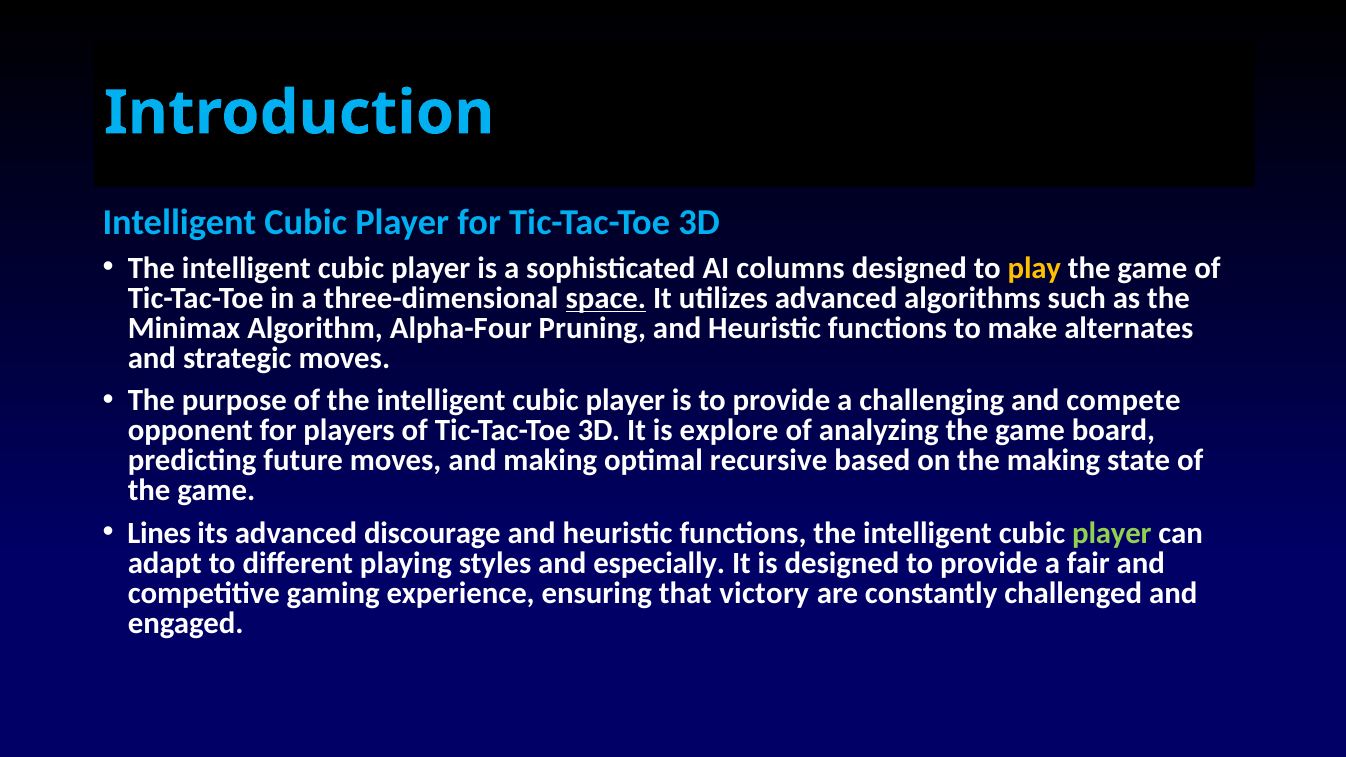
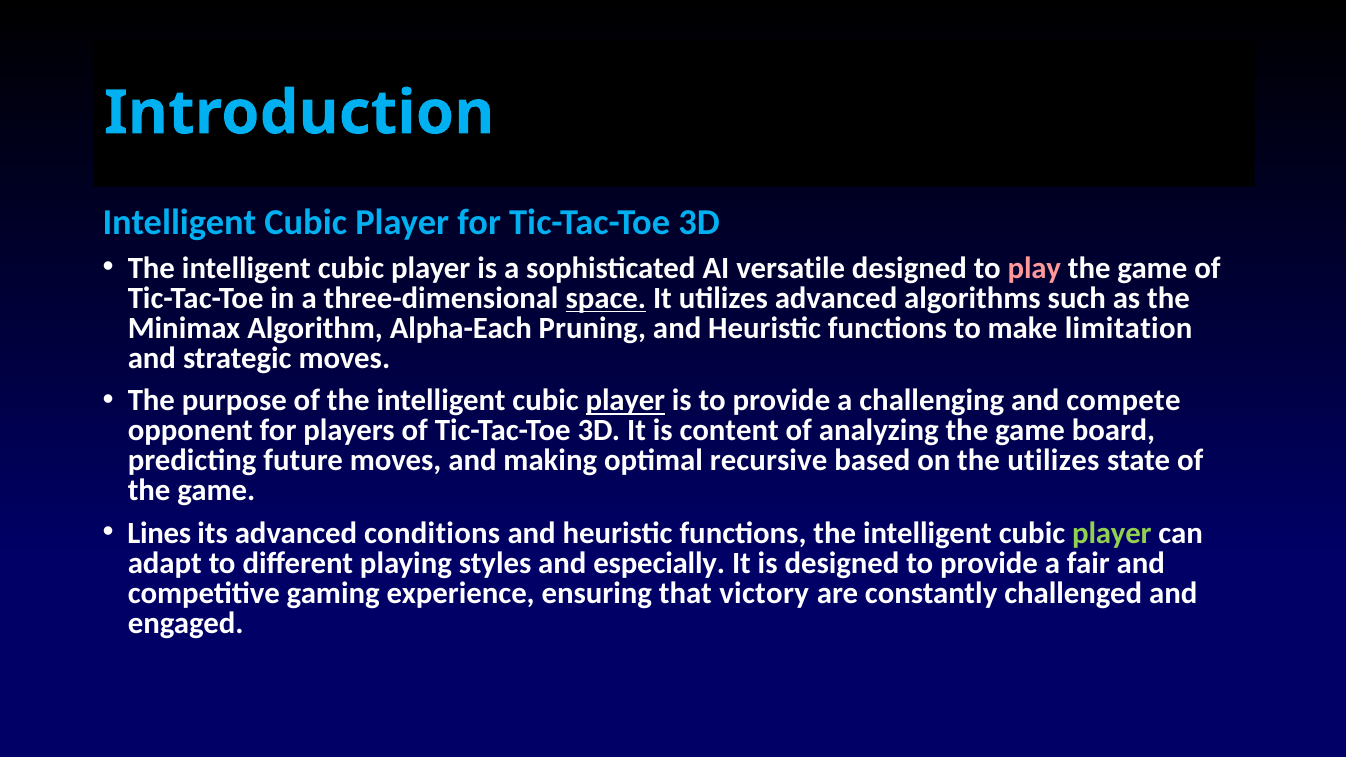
columns: columns -> versatile
play colour: yellow -> pink
Alpha-Four: Alpha-Four -> Alpha-Each
alternates: alternates -> limitation
player at (625, 401) underline: none -> present
explore: explore -> content
the making: making -> utilizes
discourage: discourage -> conditions
